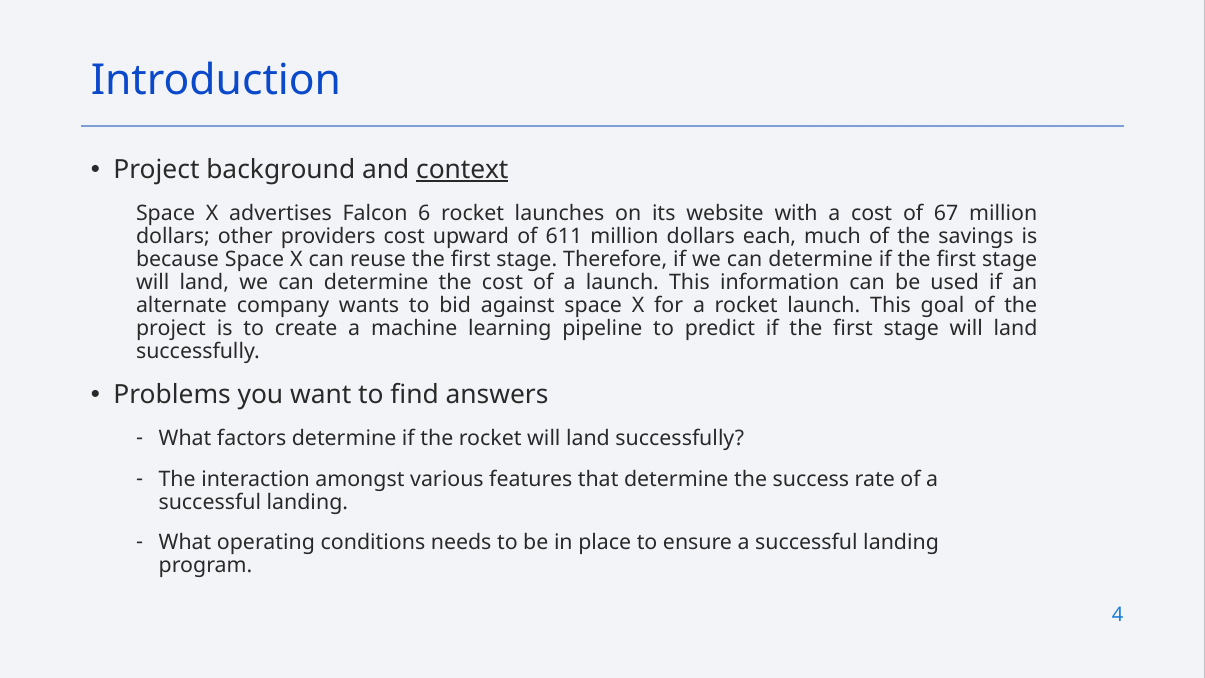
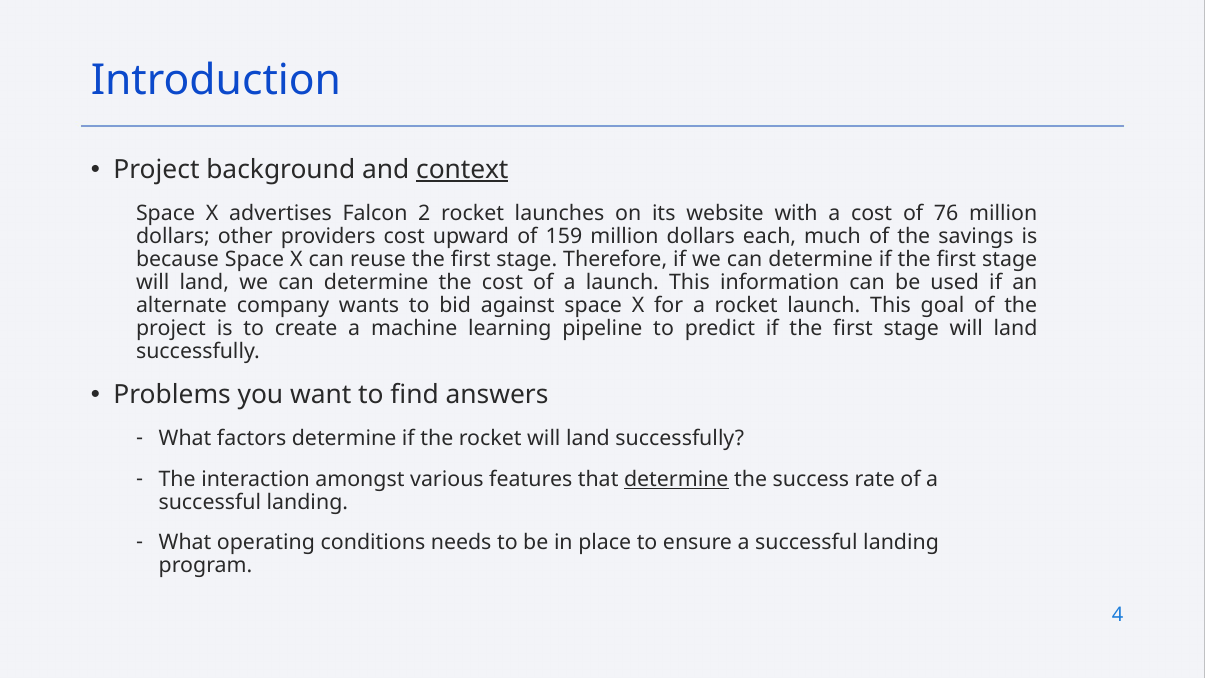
6: 6 -> 2
67: 67 -> 76
611: 611 -> 159
determine at (676, 479) underline: none -> present
